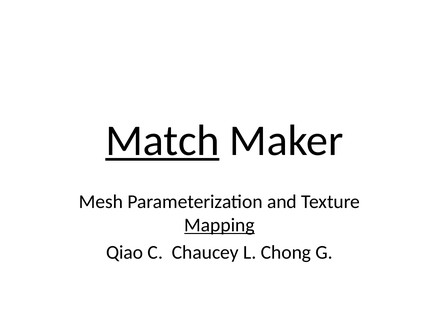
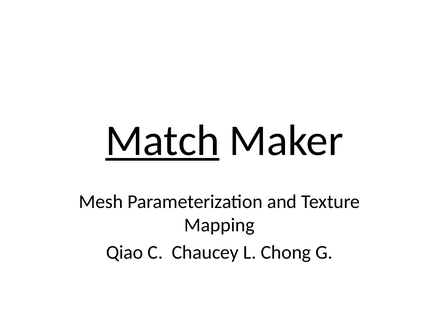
Mapping underline: present -> none
